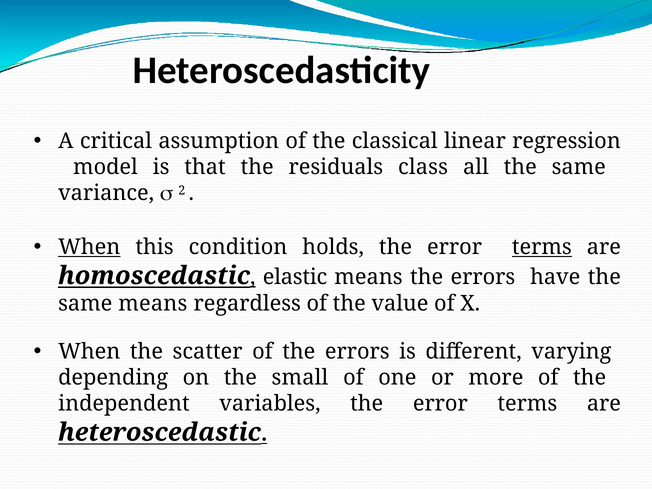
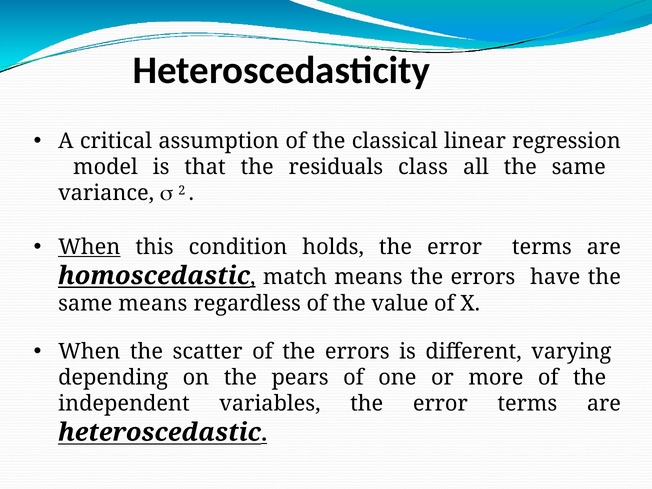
terms at (542, 247) underline: present -> none
elastic: elastic -> match
small: small -> pears
